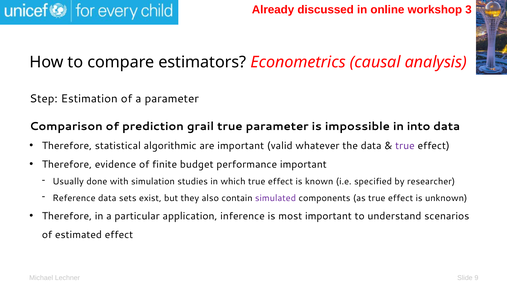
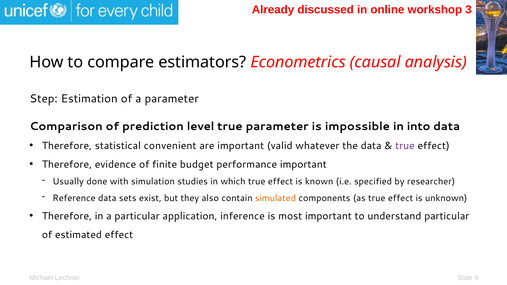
grail: grail -> level
algorithmic: algorithmic -> convenient
simulated colour: purple -> orange
understand scenarios: scenarios -> particular
